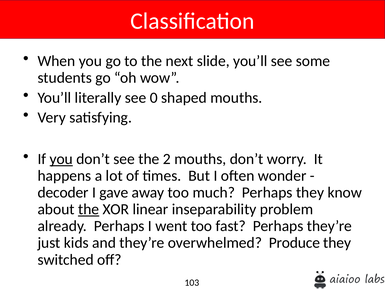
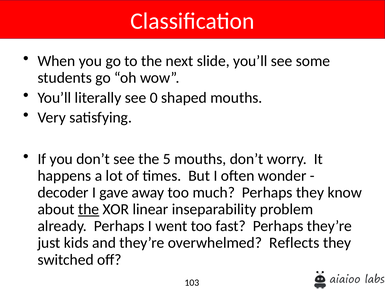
you at (61, 159) underline: present -> none
2: 2 -> 5
Produce: Produce -> Reflects
